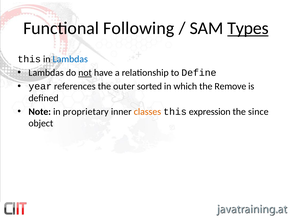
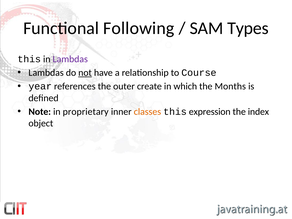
Types underline: present -> none
Lambdas at (70, 59) colour: blue -> purple
Define: Define -> Course
sorted: sorted -> create
Remove: Remove -> Months
since: since -> index
